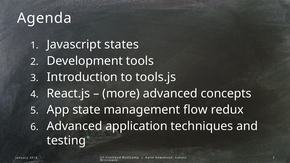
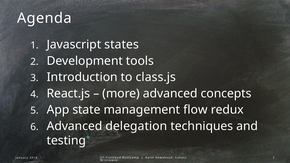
tools.js: tools.js -> class.js
application: application -> delegation
